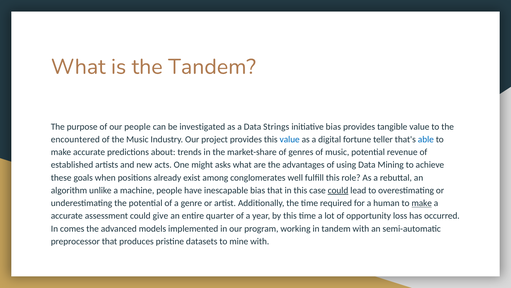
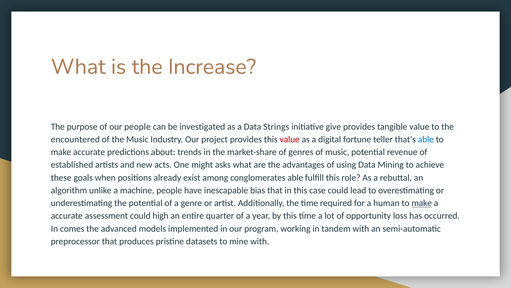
the Tandem: Tandem -> Increase
initiative bias: bias -> give
value at (290, 139) colour: blue -> red
conglomerates well: well -> able
could at (338, 190) underline: present -> none
give: give -> high
